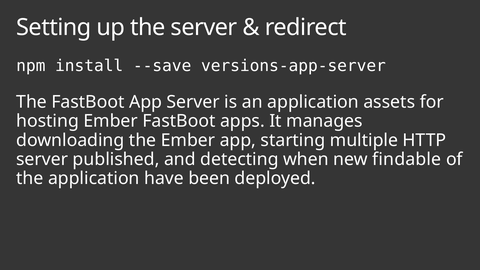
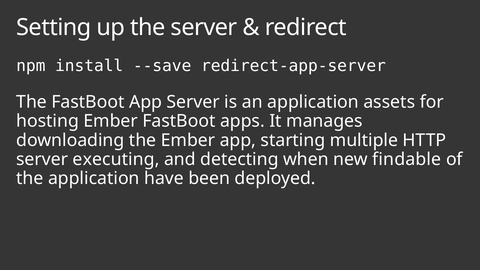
versions-app-server: versions-app-server -> redirect-app-server
published: published -> executing
